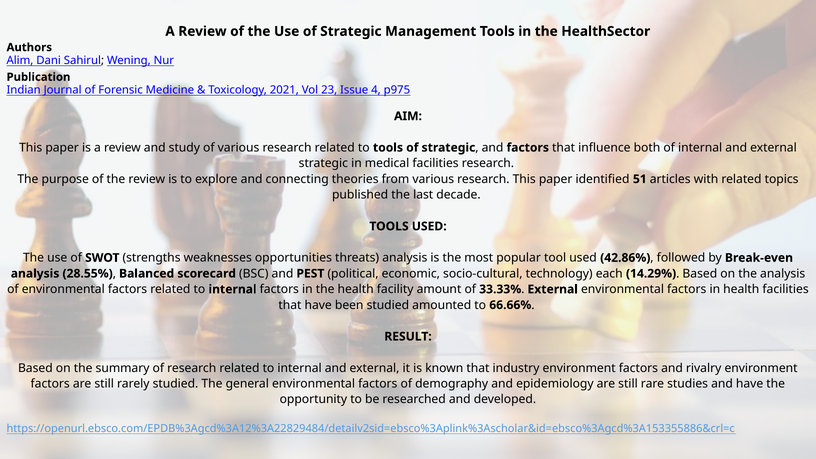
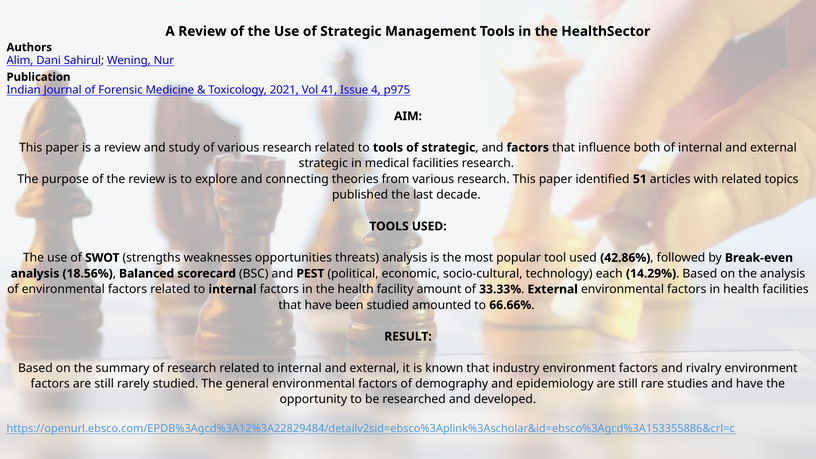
23: 23 -> 41
28.55%: 28.55% -> 18.56%
